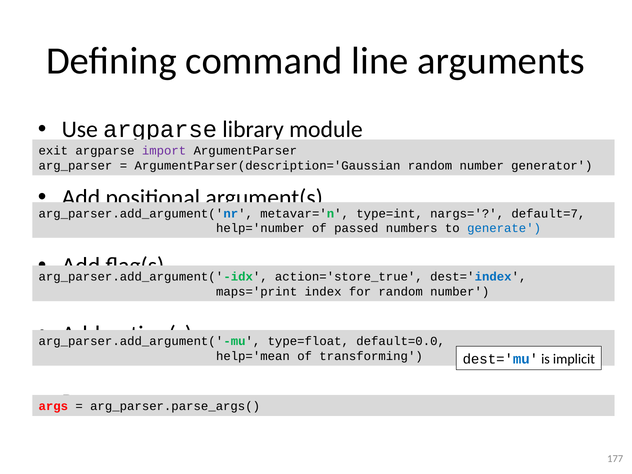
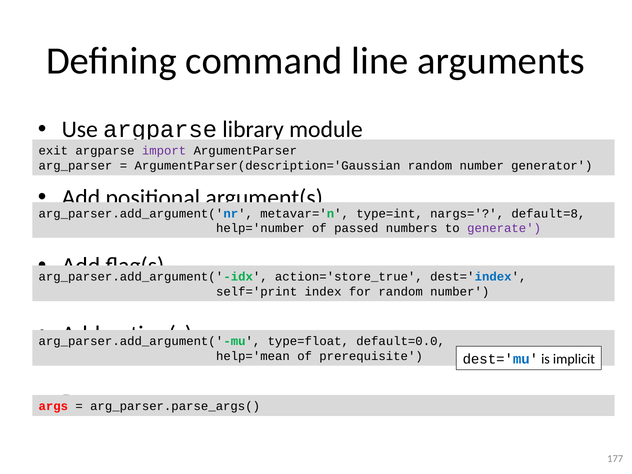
default=7: default=7 -> default=8
generate colour: blue -> purple
maps='print: maps='print -> self='print
transforming: transforming -> prerequisite
